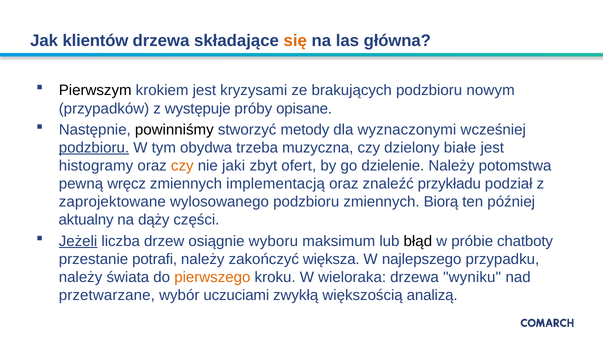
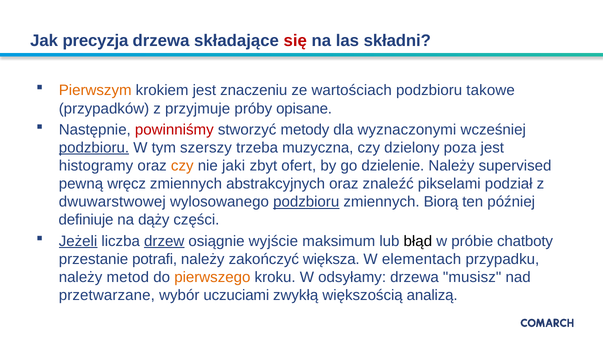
klientów: klientów -> precyzja
się colour: orange -> red
główna: główna -> składni
Pierwszym colour: black -> orange
kryzysami: kryzysami -> znaczeniu
brakujących: brakujących -> wartościach
nowym: nowym -> takowe
występuje: występuje -> przyjmuje
powinniśmy colour: black -> red
obydwa: obydwa -> szerszy
białe: białe -> poza
potomstwa: potomstwa -> supervised
implementacją: implementacją -> abstrakcyjnych
przykładu: przykładu -> pikselami
zaprojektowane: zaprojektowane -> dwuwarstwowej
podzbioru at (306, 202) underline: none -> present
aktualny: aktualny -> definiuje
drzew underline: none -> present
wyboru: wyboru -> wyjście
najlepszego: najlepszego -> elementach
świata: świata -> metod
wieloraka: wieloraka -> odsyłamy
wyniku: wyniku -> musisz
